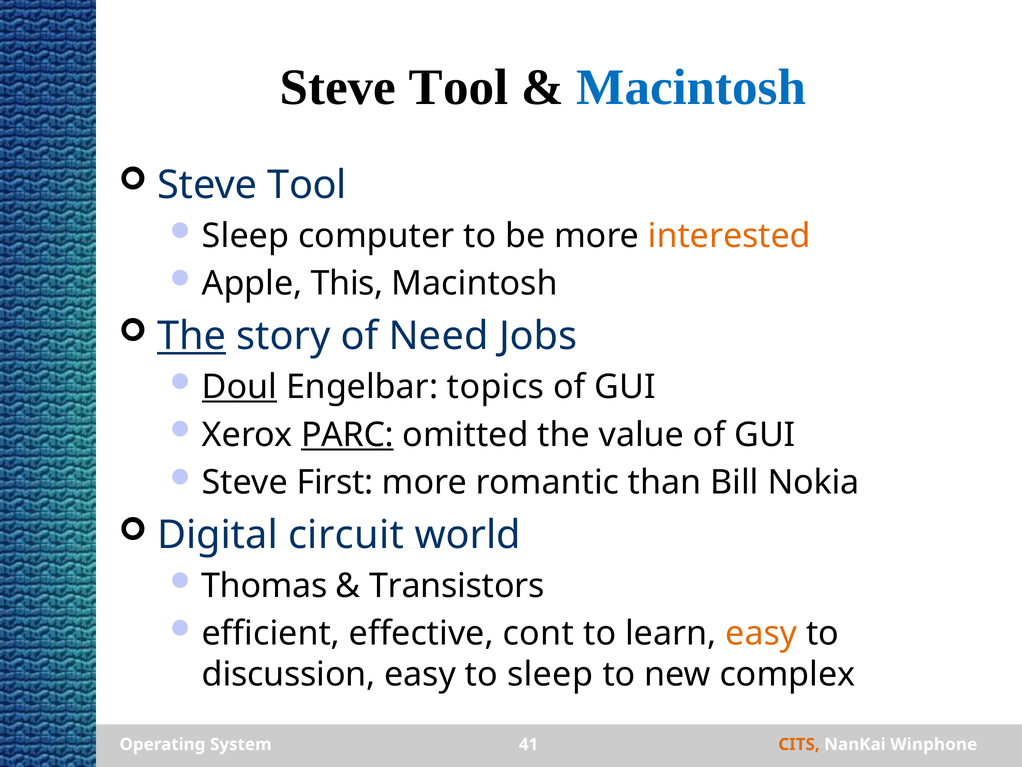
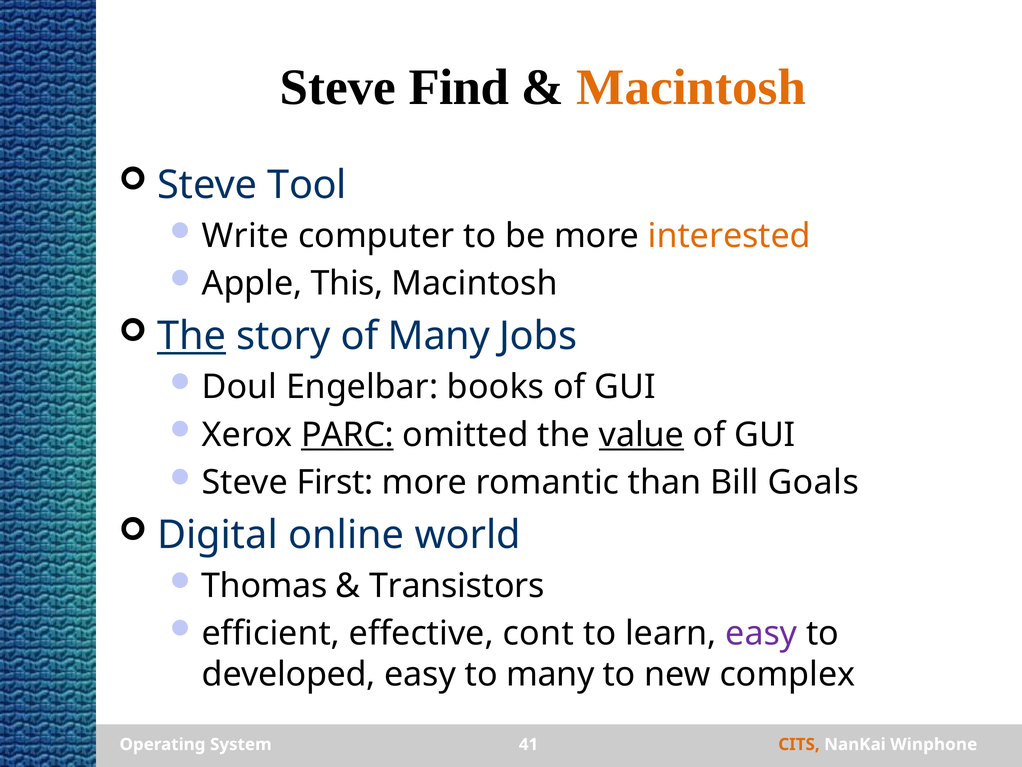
Tool at (459, 87): Tool -> Find
Macintosh at (691, 87) colour: blue -> orange
Sleep at (245, 236): Sleep -> Write
of Need: Need -> Many
Doul underline: present -> none
topics: topics -> books
value underline: none -> present
Nokia: Nokia -> Goals
circuit: circuit -> online
easy at (761, 633) colour: orange -> purple
discussion: discussion -> developed
to sleep: sleep -> many
